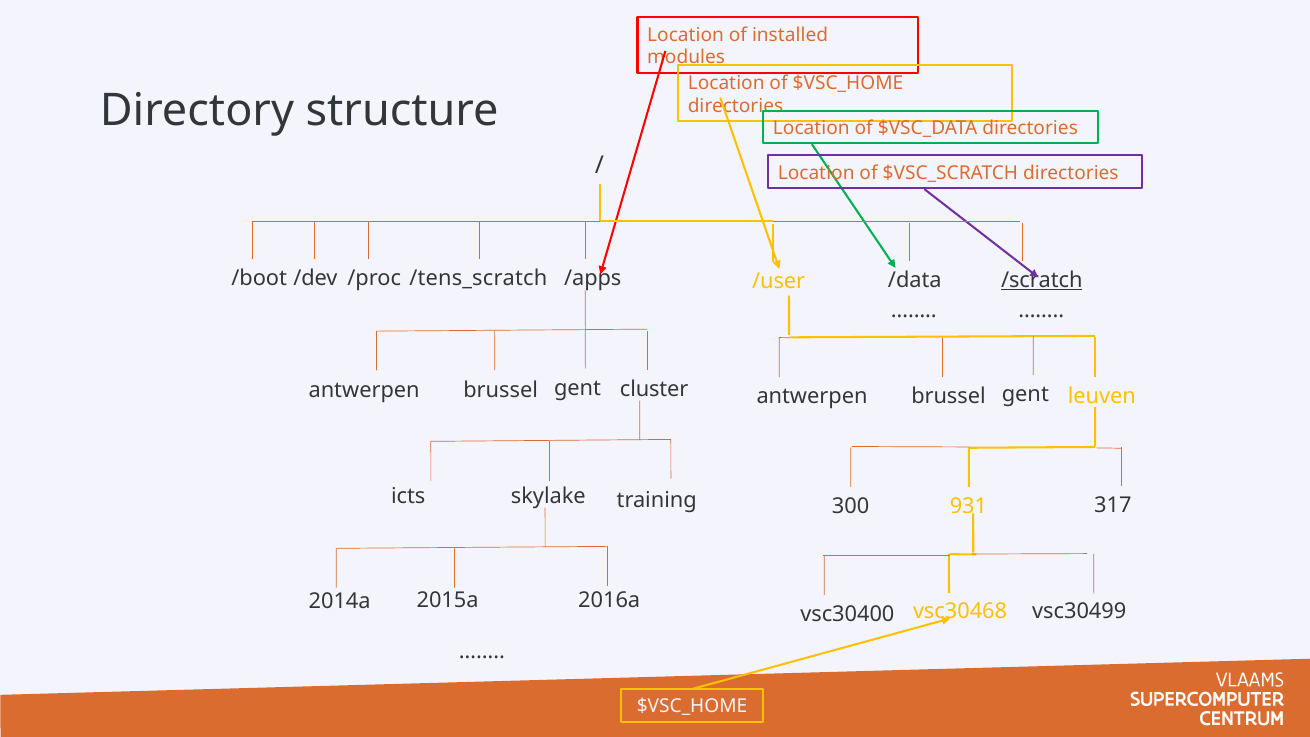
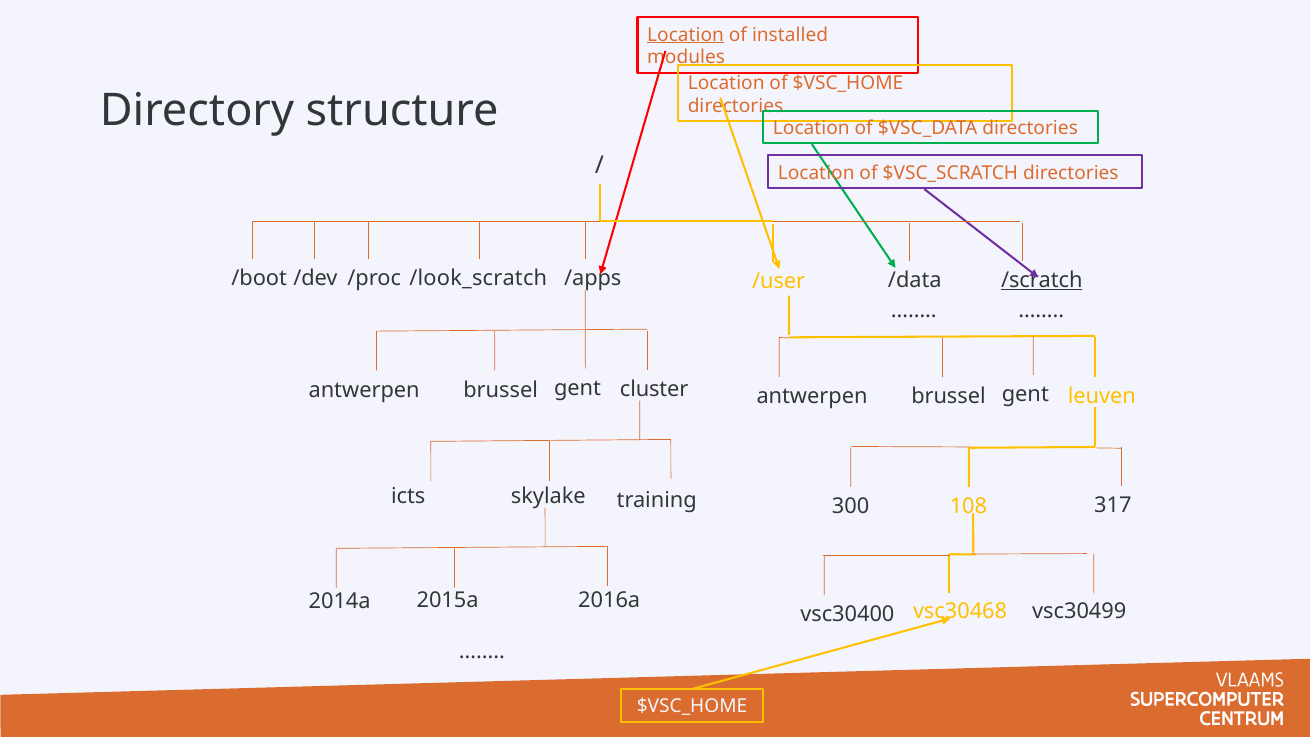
Location at (686, 35) underline: none -> present
/tens_scratch: /tens_scratch -> /look_scratch
931: 931 -> 108
